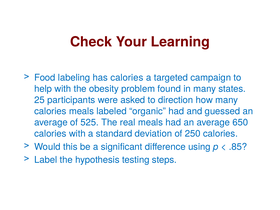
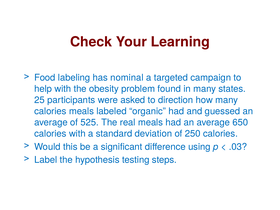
has calories: calories -> nominal
.85: .85 -> .03
